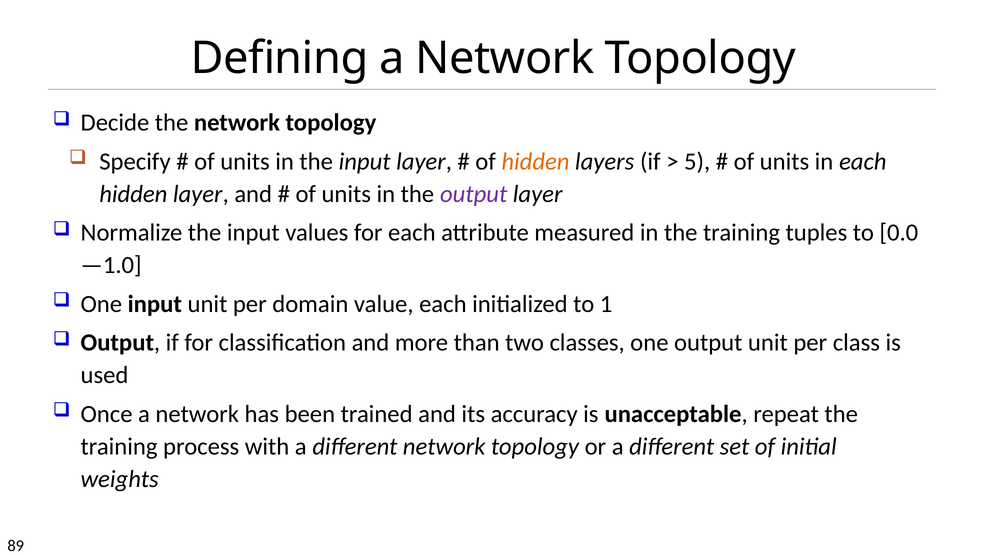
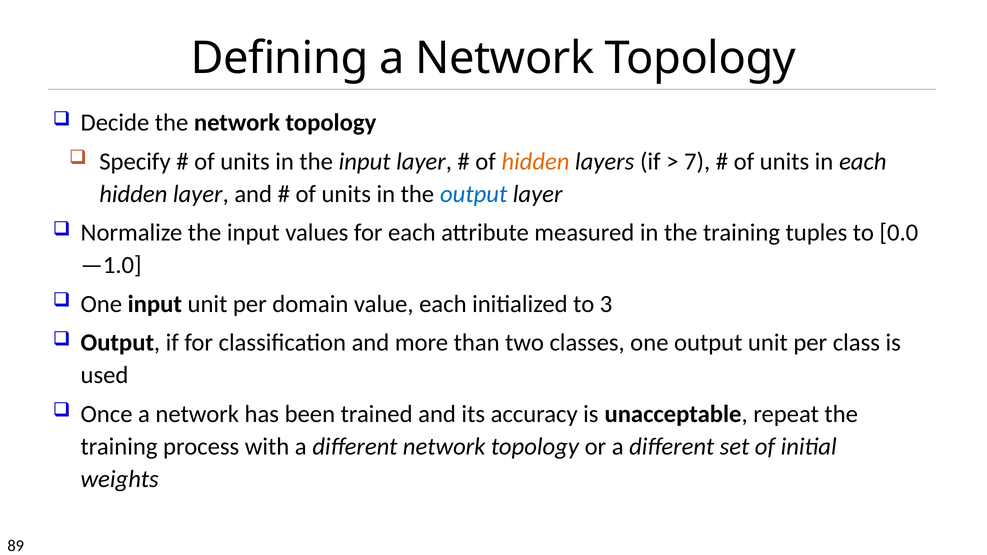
5: 5 -> 7
output at (474, 194) colour: purple -> blue
1: 1 -> 3
